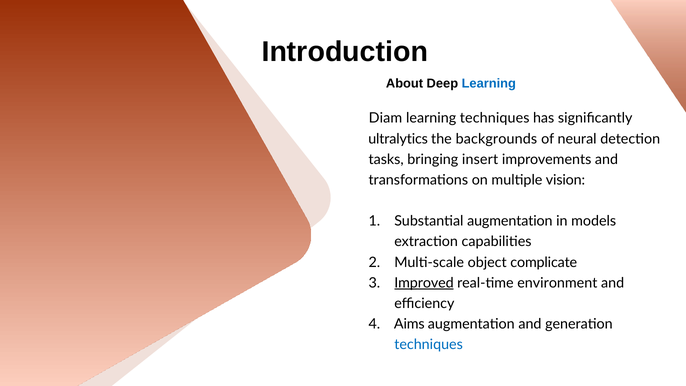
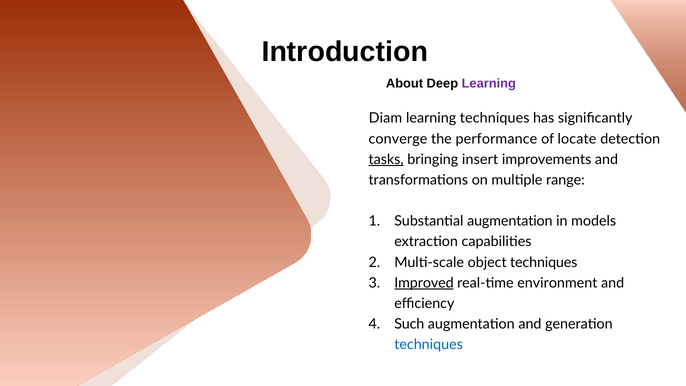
Learning at (489, 84) colour: blue -> purple
ultralytics: ultralytics -> converge
backgrounds: backgrounds -> performance
neural: neural -> locate
tasks underline: none -> present
vision: vision -> range
object complicate: complicate -> techniques
Aims: Aims -> Such
